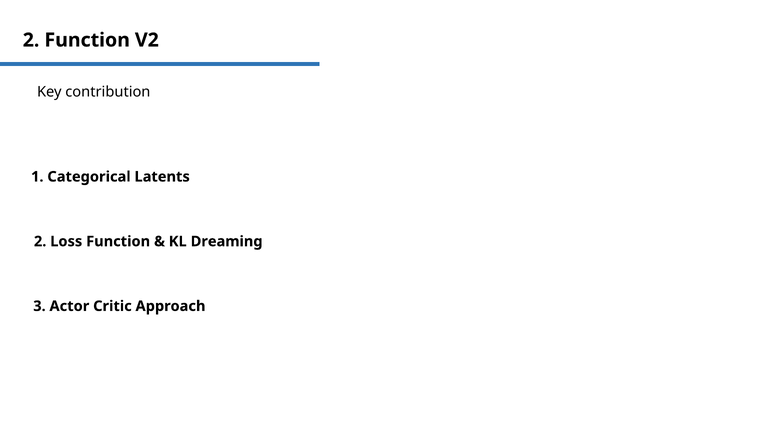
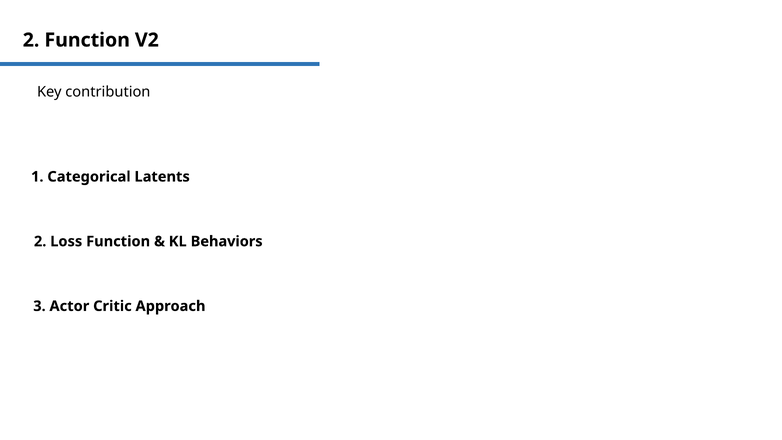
Dreaming: Dreaming -> Behaviors
